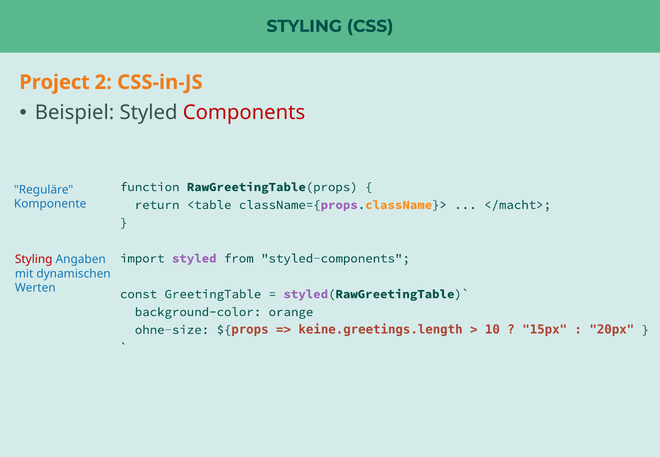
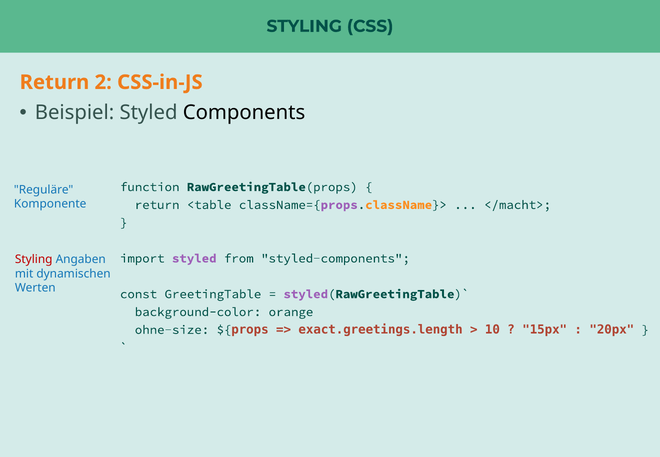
Project at (55, 82): Project -> Return
Components colour: red -> black
keine.greetings.length: keine.greetings.length -> exact.greetings.length
